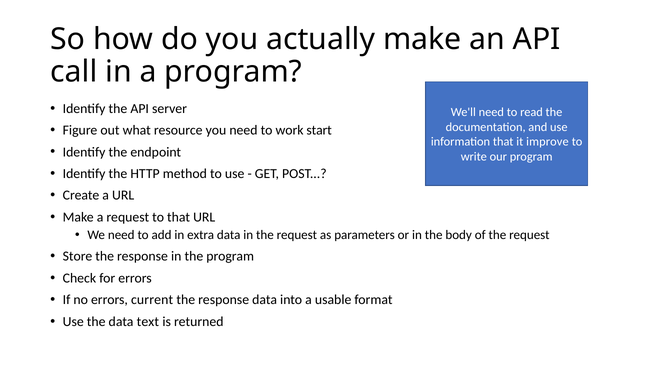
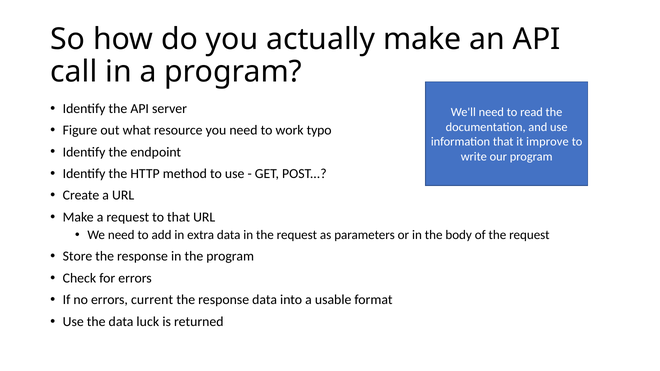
start: start -> typo
text: text -> luck
